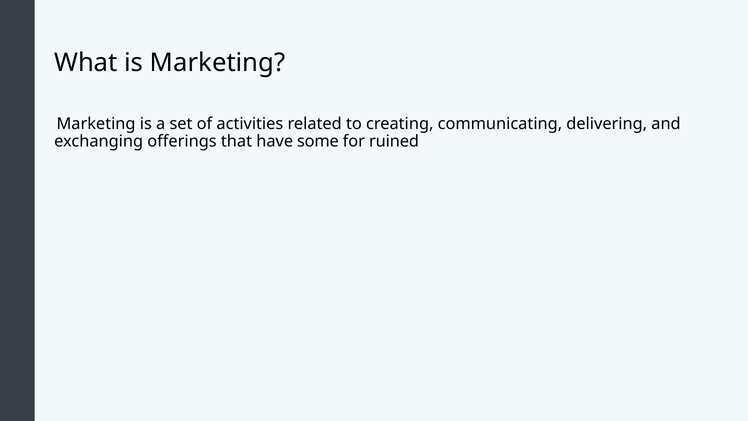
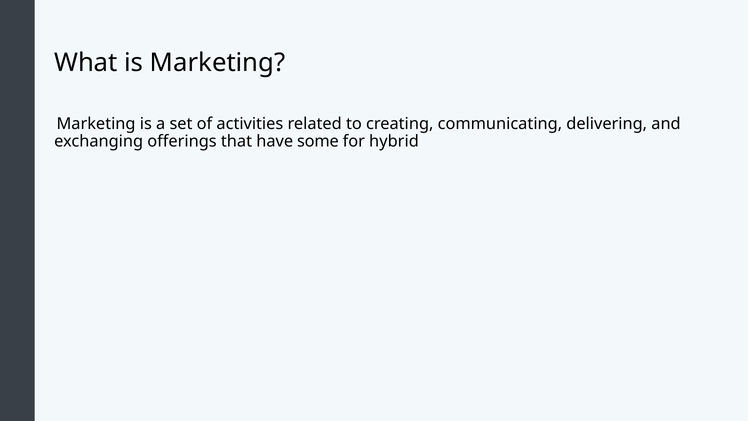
ruined: ruined -> hybrid
